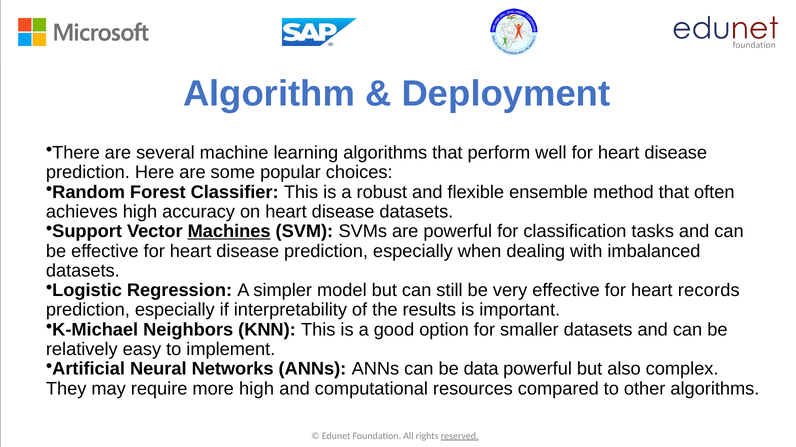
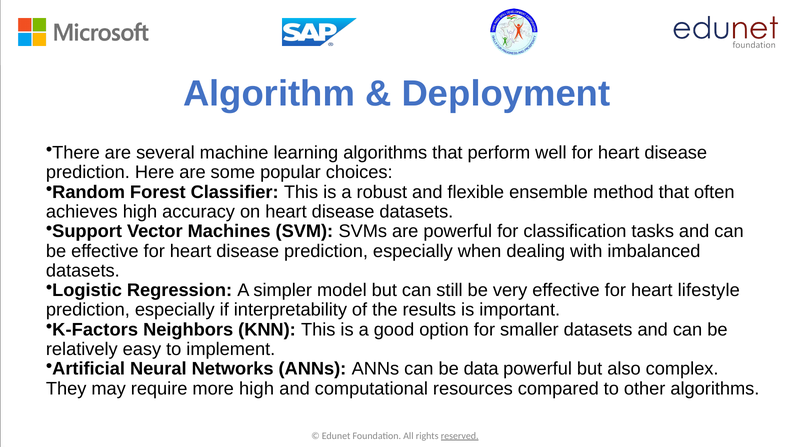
Machines underline: present -> none
records: records -> lifestyle
K-Michael: K-Michael -> K-Factors
